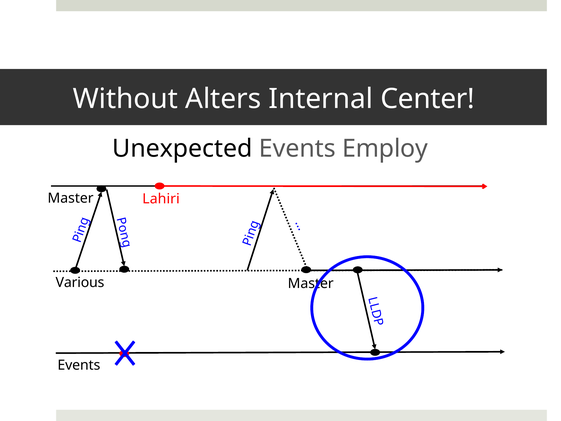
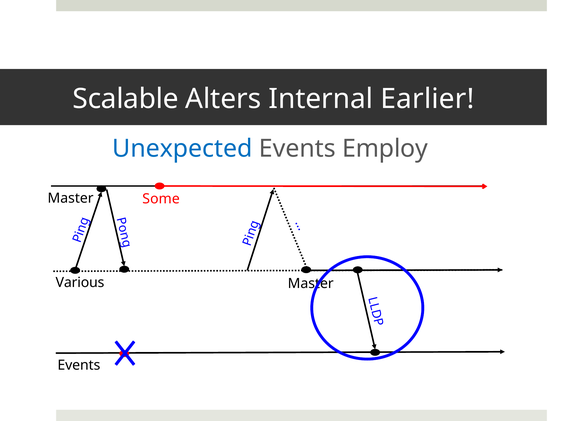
Without: Without -> Scalable
Center: Center -> Earlier
Unexpected colour: black -> blue
Lahiri: Lahiri -> Some
